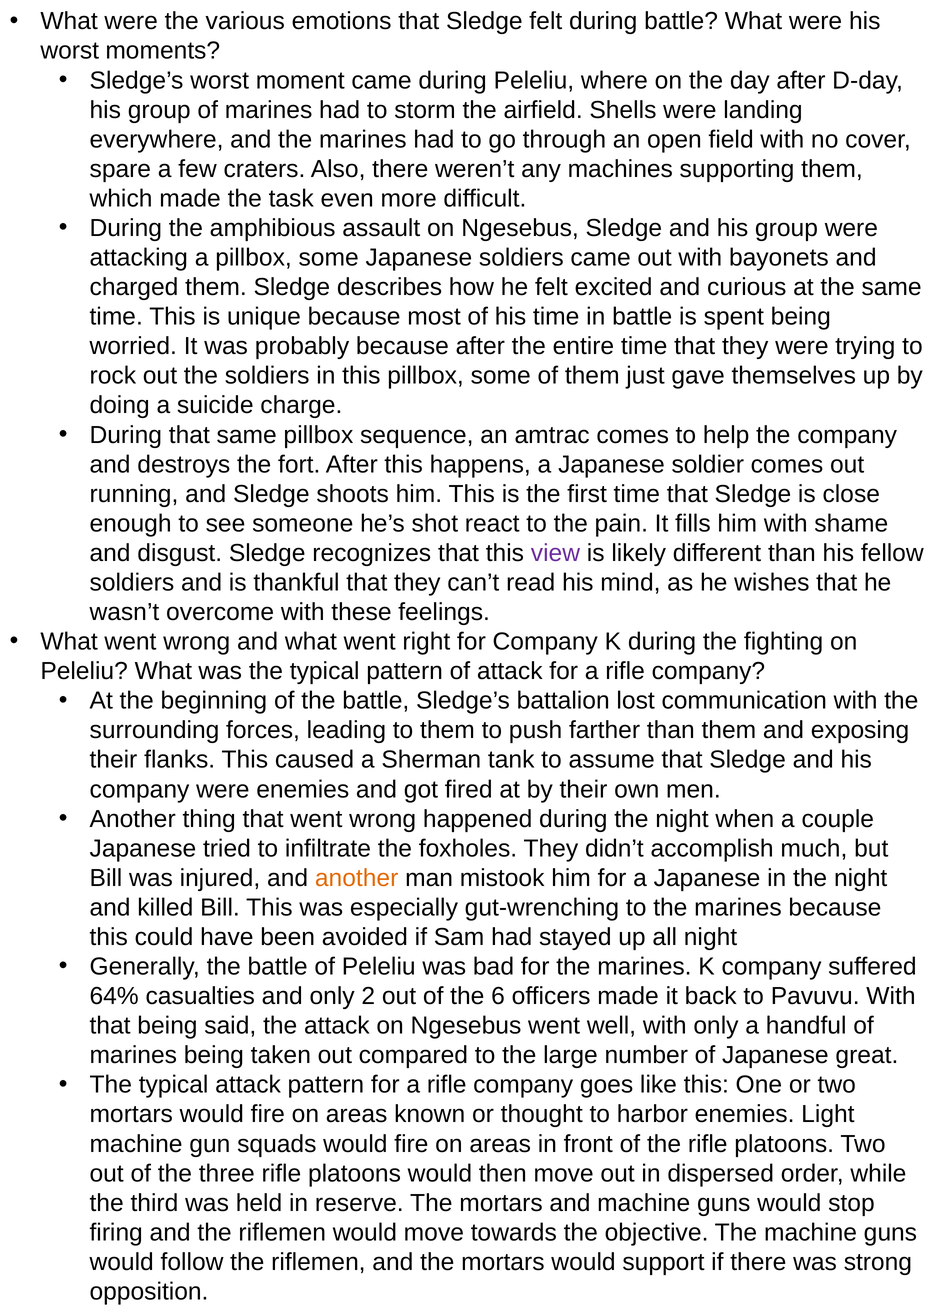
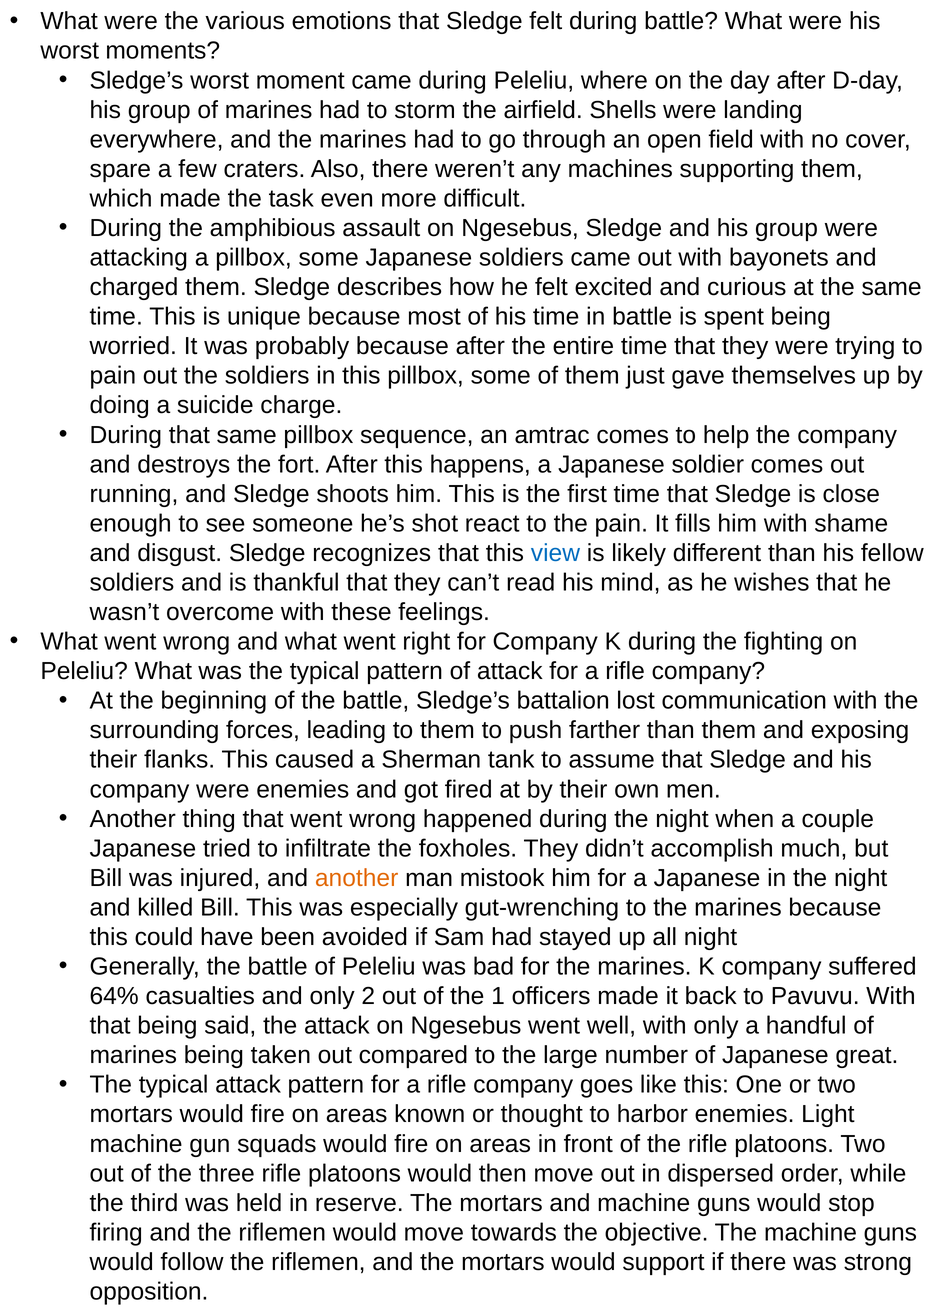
rock at (113, 376): rock -> pain
view colour: purple -> blue
6: 6 -> 1
